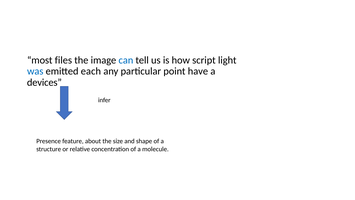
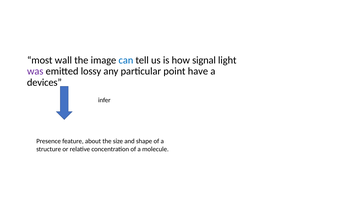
files: files -> wall
script: script -> signal
was colour: blue -> purple
each: each -> lossy
